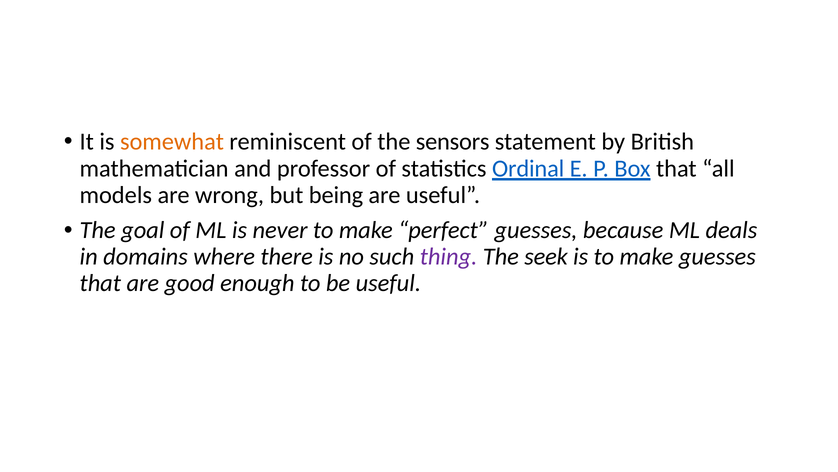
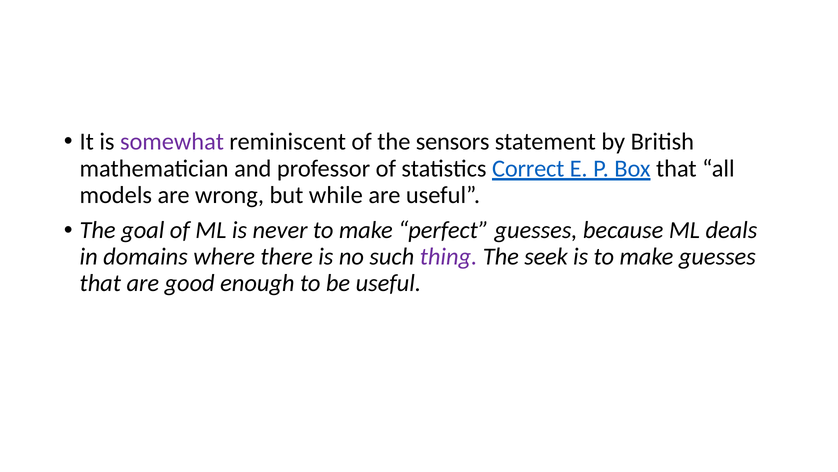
somewhat colour: orange -> purple
Ordinal: Ordinal -> Correct
being: being -> while
